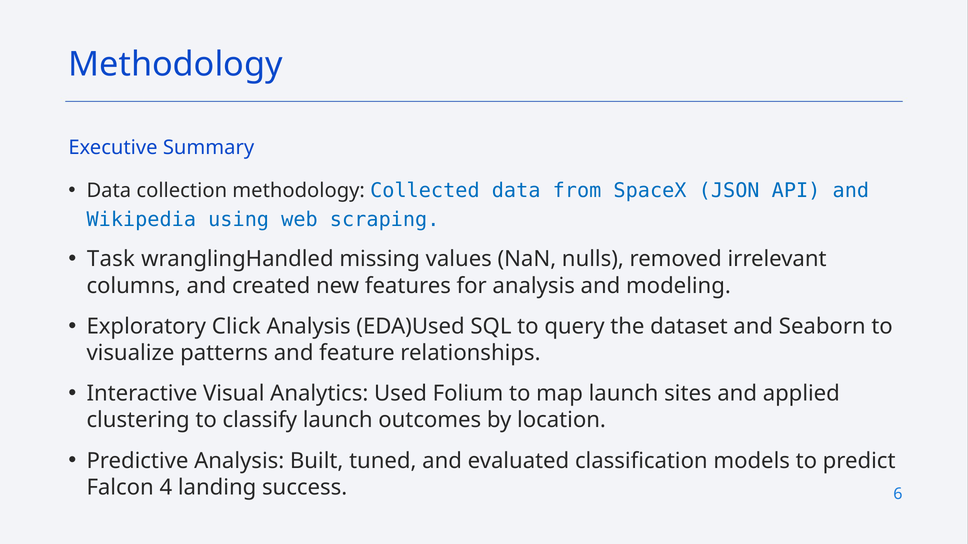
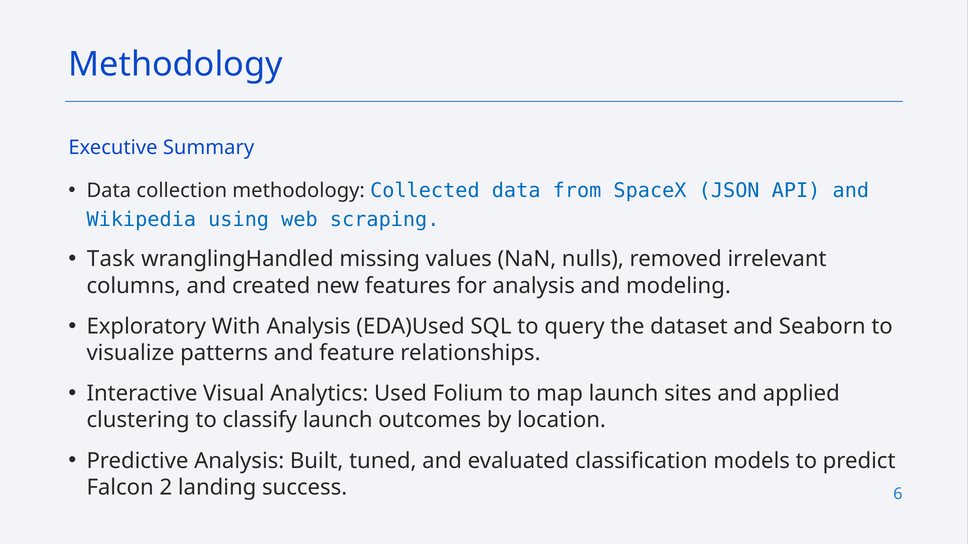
Click: Click -> With
4: 4 -> 2
